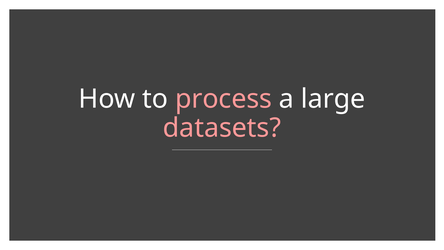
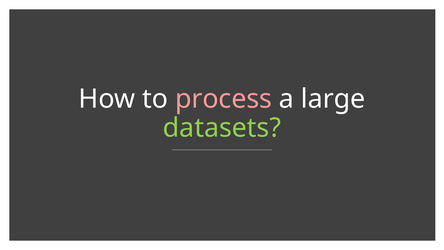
datasets colour: pink -> light green
